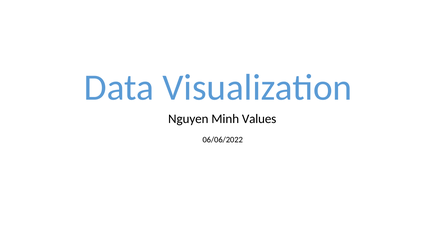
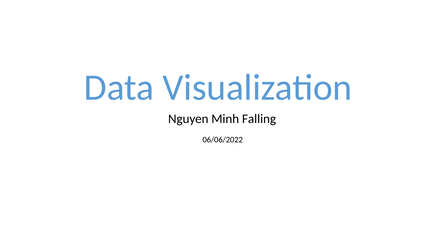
Values: Values -> Falling
